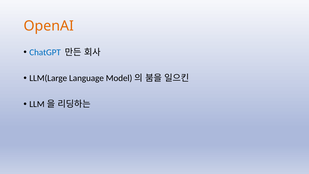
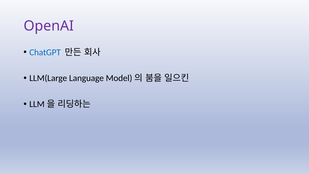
OpenAI colour: orange -> purple
